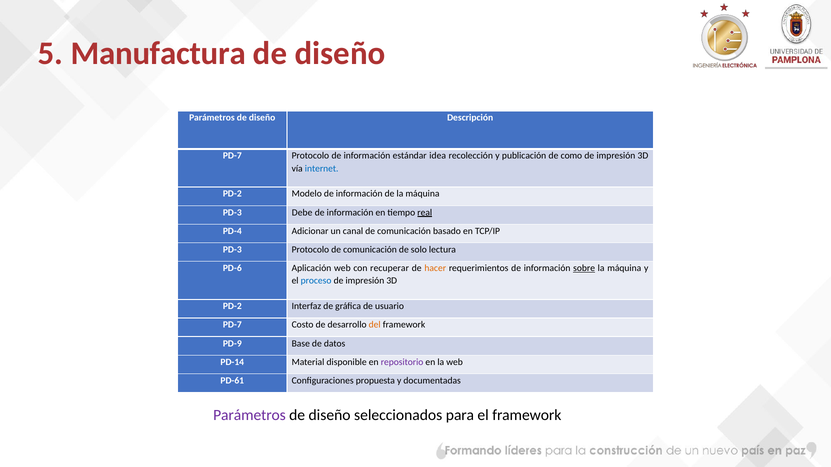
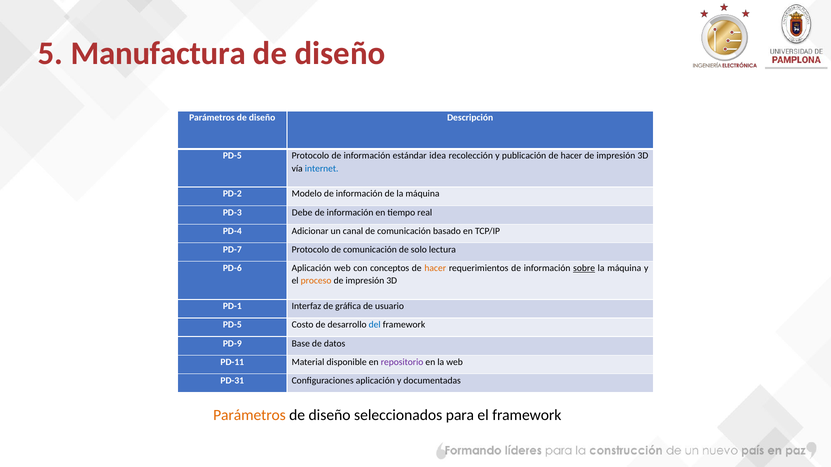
PD-7 at (232, 156): PD-7 -> PD-5
publicación de como: como -> hacer
real underline: present -> none
PD-3 at (232, 250): PD-3 -> PD-7
recuperar: recuperar -> conceptos
proceso colour: blue -> orange
PD-2 at (232, 306): PD-2 -> PD-1
PD-7 at (232, 325): PD-7 -> PD-5
del colour: orange -> blue
PD-14: PD-14 -> PD-11
PD-61: PD-61 -> PD-31
Configuraciones propuesta: propuesta -> aplicación
Parámetros at (249, 416) colour: purple -> orange
